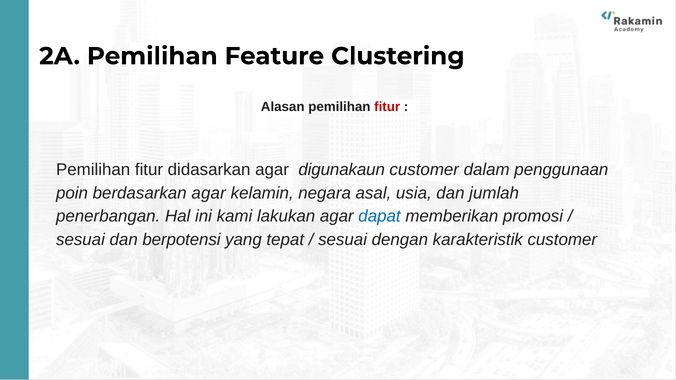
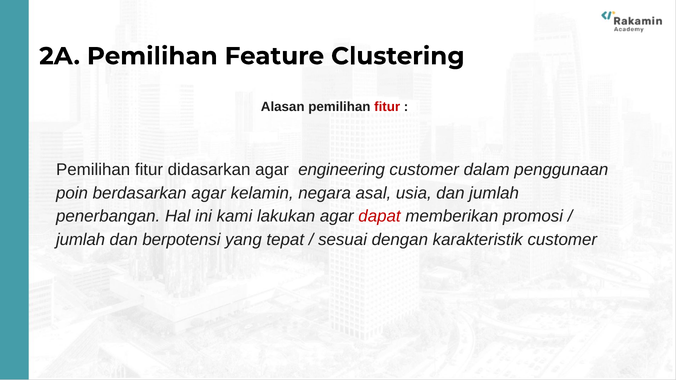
digunakaun: digunakaun -> engineering
dapat colour: blue -> red
sesuai at (80, 240): sesuai -> jumlah
